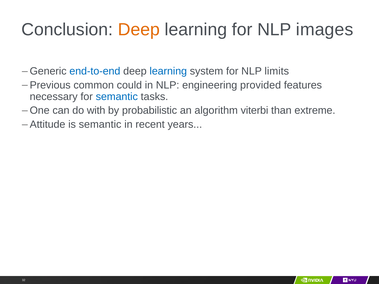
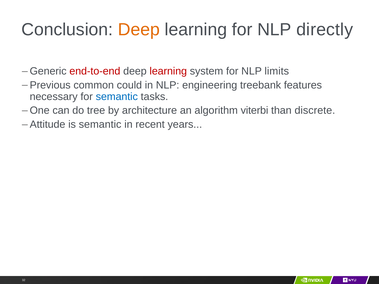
images: images -> directly
end-to-end colour: blue -> red
learning at (168, 71) colour: blue -> red
provided: provided -> treebank
with: with -> tree
probabilistic: probabilistic -> architecture
extreme: extreme -> discrete
